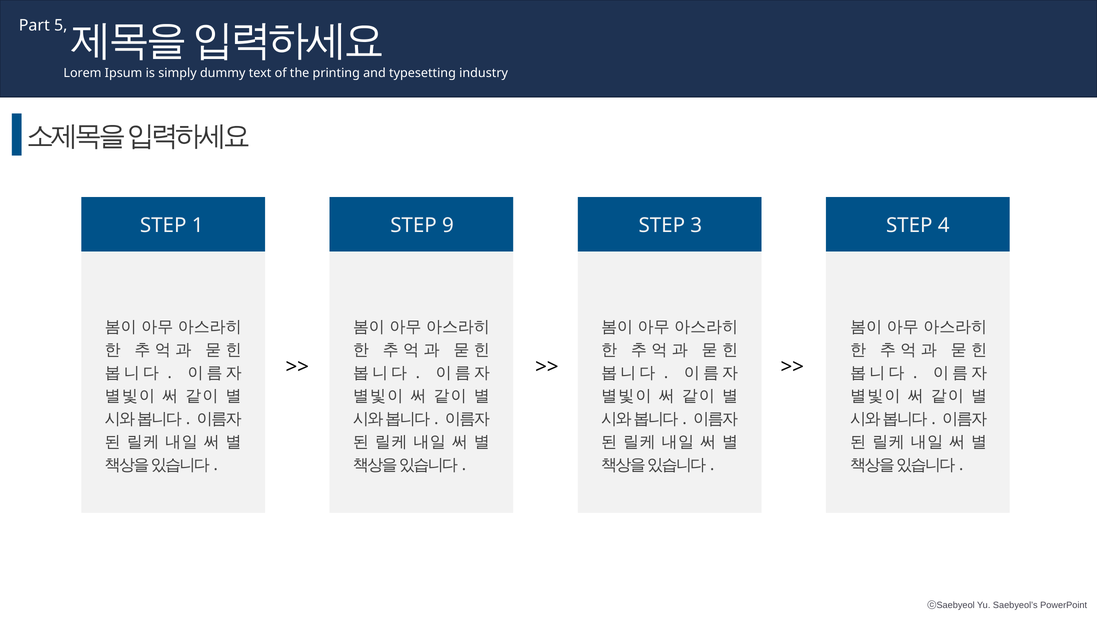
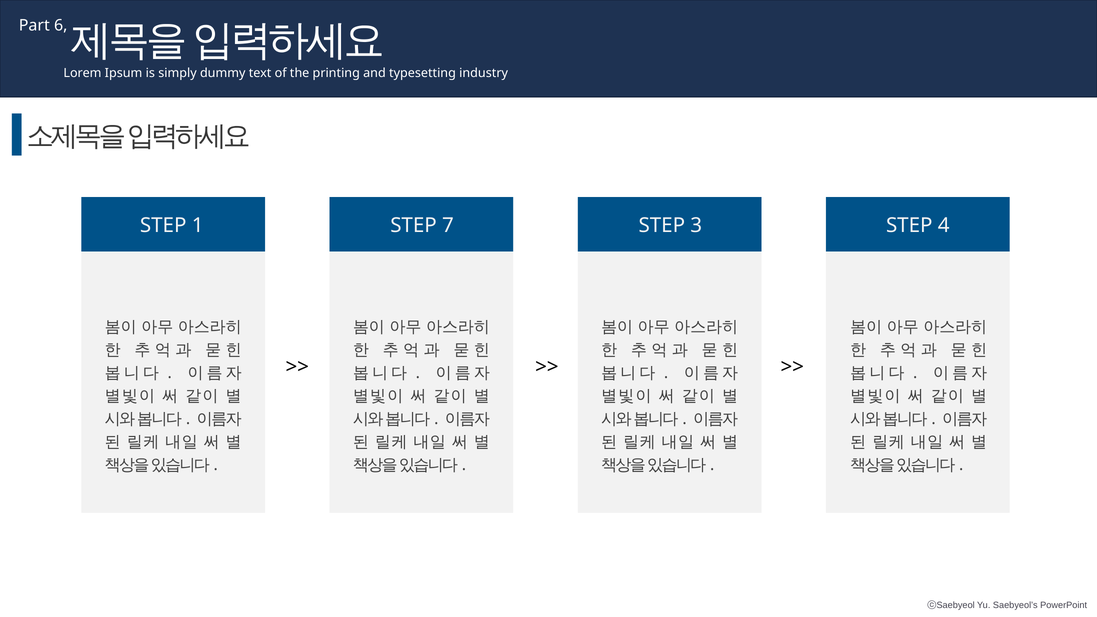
5: 5 -> 6
9: 9 -> 7
